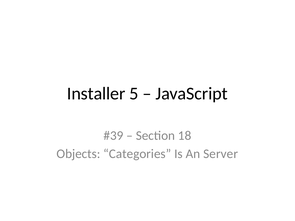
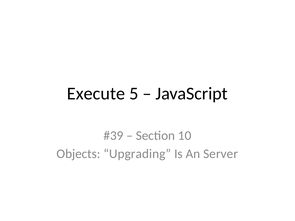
Installer: Installer -> Execute
18: 18 -> 10
Categories: Categories -> Upgrading
